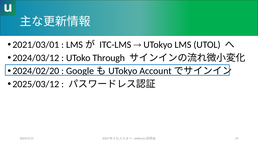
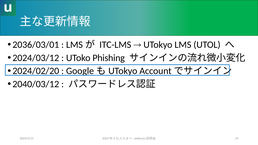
2021/03/01: 2021/03/01 -> 2036/03/01
Through: Through -> Phishing
2025/03/12: 2025/03/12 -> 2040/03/12
